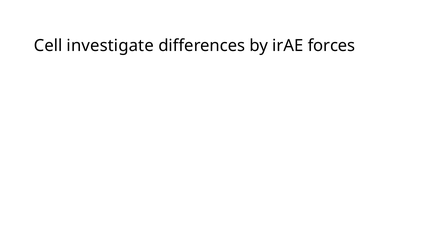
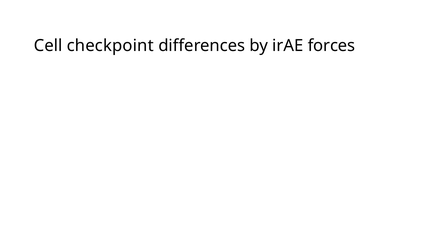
investigate: investigate -> checkpoint
